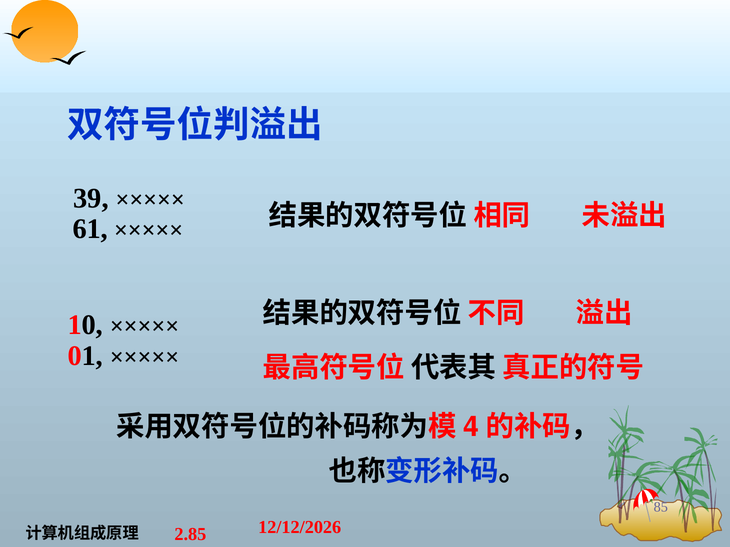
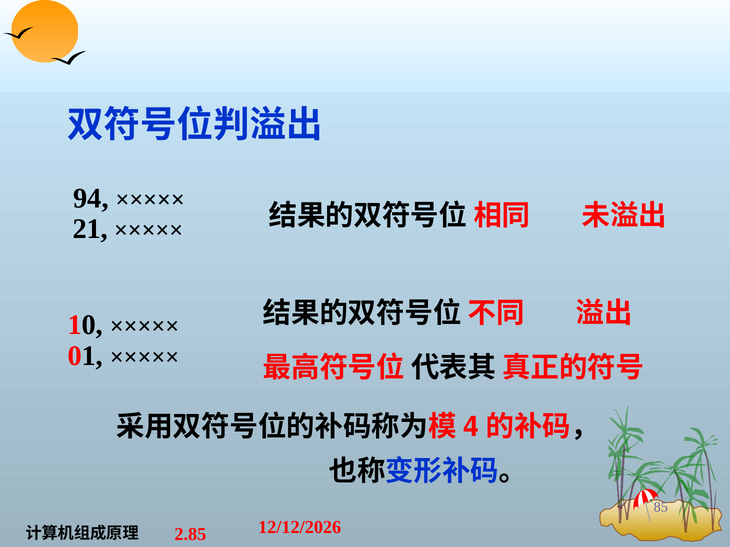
39: 39 -> 94
61: 61 -> 21
